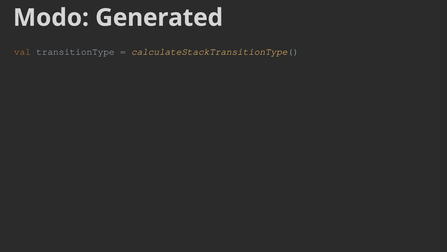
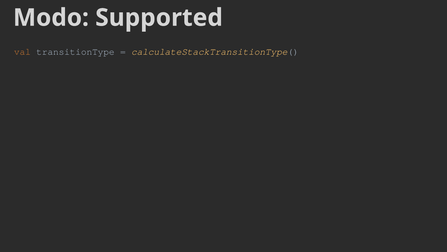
Generated: Generated -> Supported
